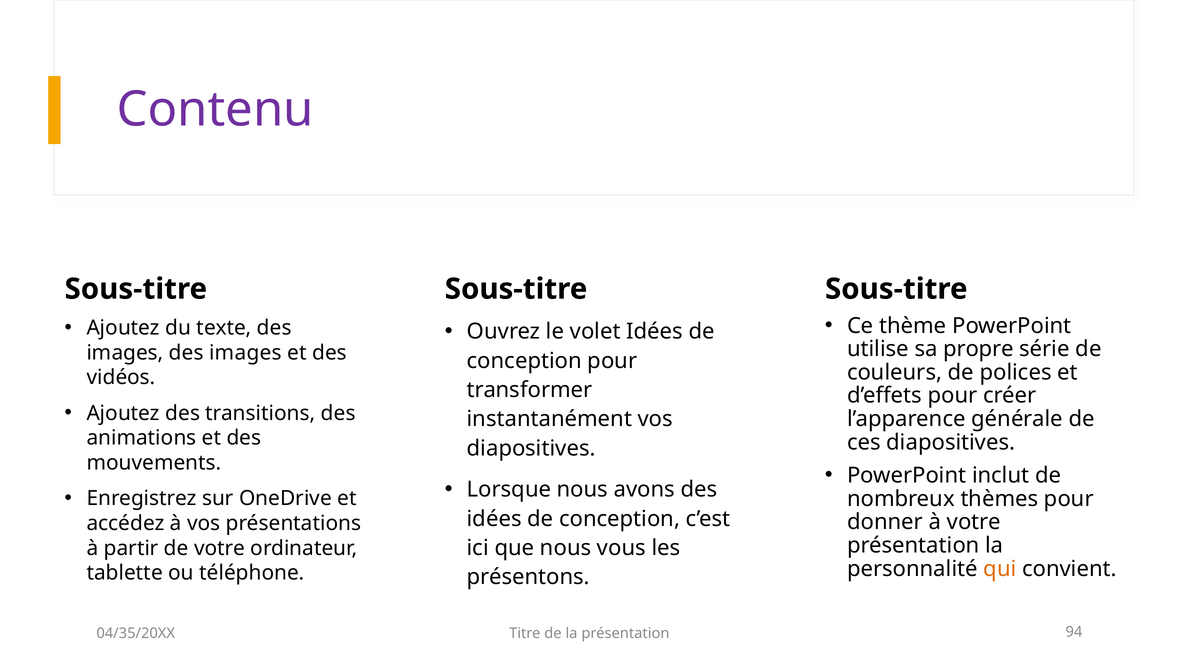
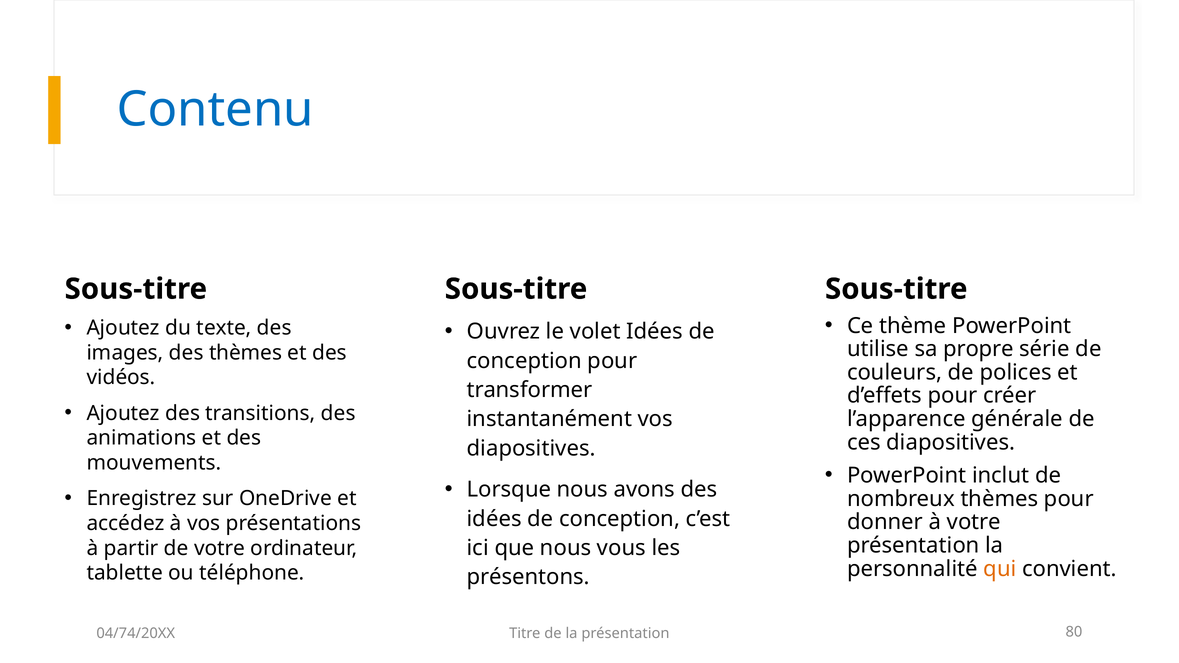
Contenu colour: purple -> blue
images des images: images -> thèmes
04/35/20XX: 04/35/20XX -> 04/74/20XX
94: 94 -> 80
